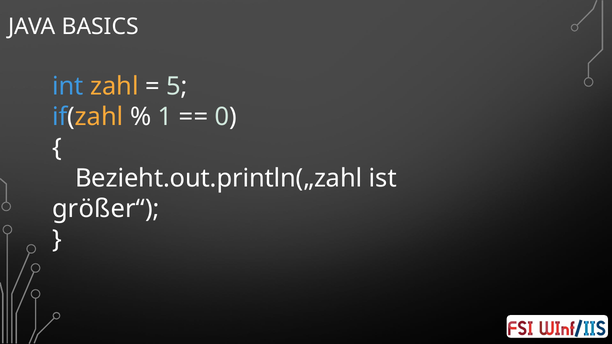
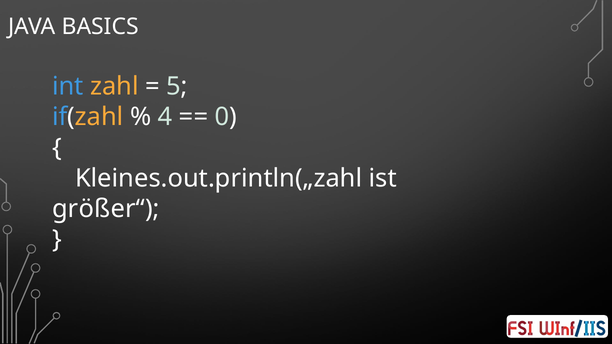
1: 1 -> 4
Bezieht.out.println(„zahl: Bezieht.out.println(„zahl -> Kleines.out.println(„zahl
